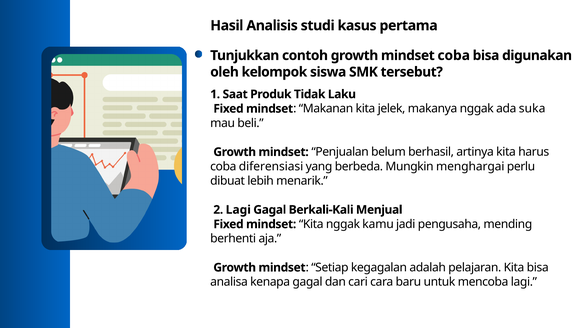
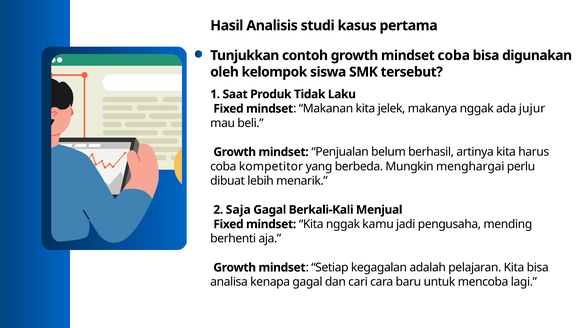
suka: suka -> jujur
diferensiasi: diferensiasi -> kompetitor
2 Lagi: Lagi -> Saja
